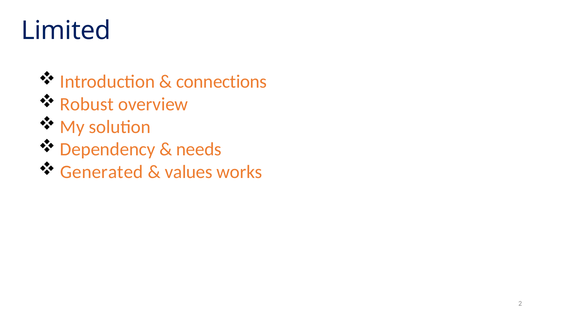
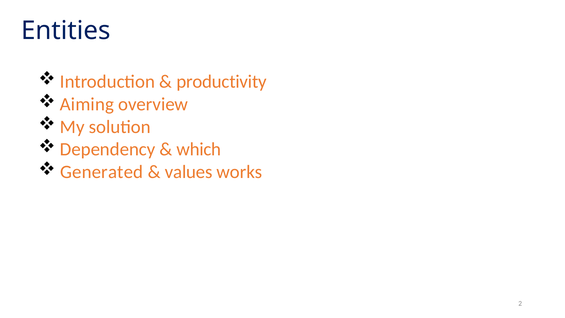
Limited: Limited -> Entities
connections: connections -> productivity
Robust: Robust -> Aiming
needs: needs -> which
